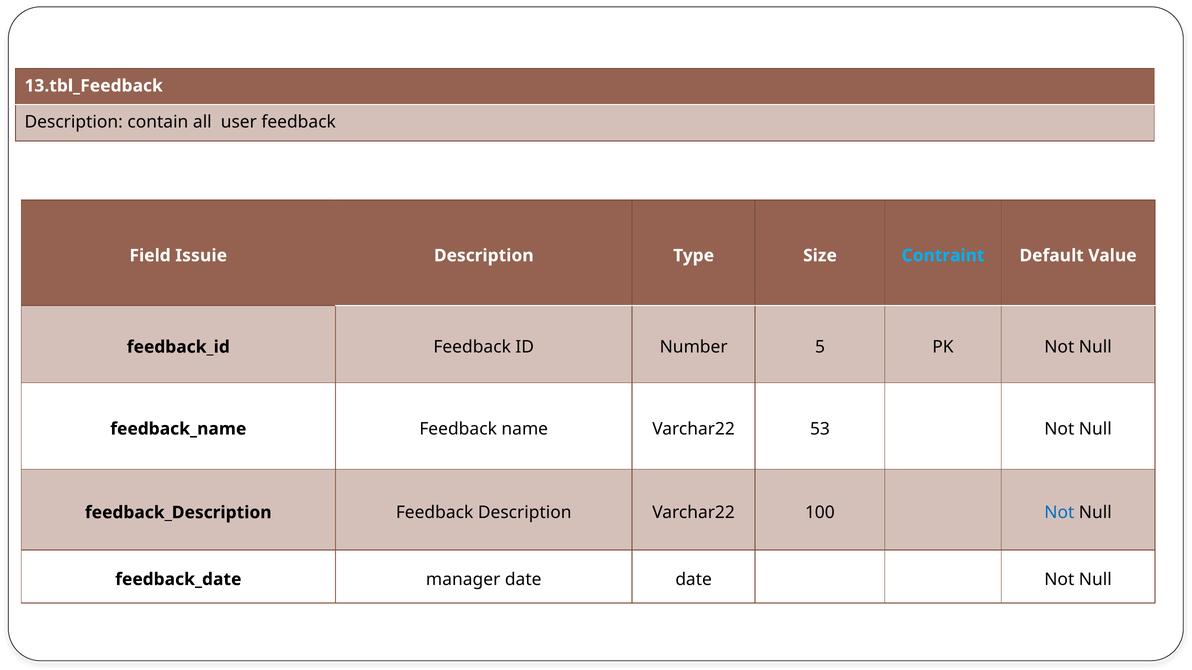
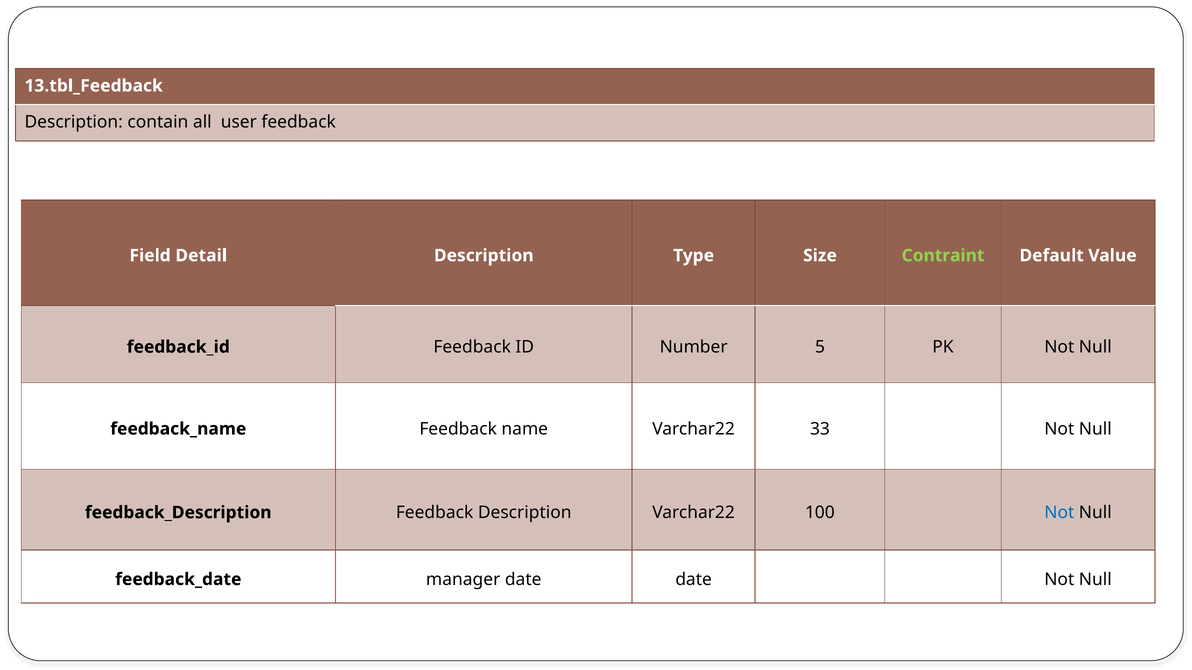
Issuie: Issuie -> Detail
Contraint colour: light blue -> light green
53: 53 -> 33
